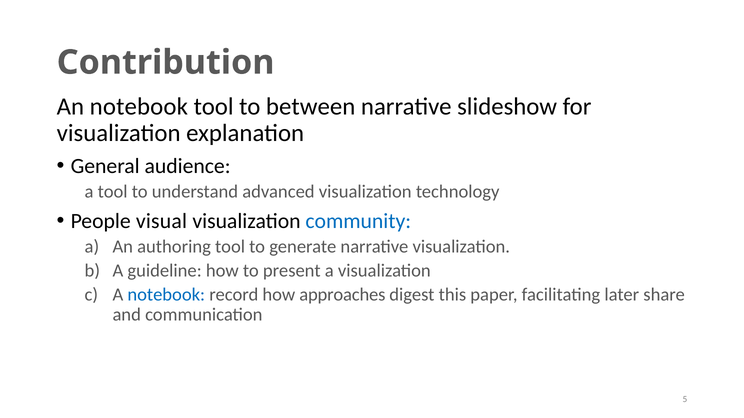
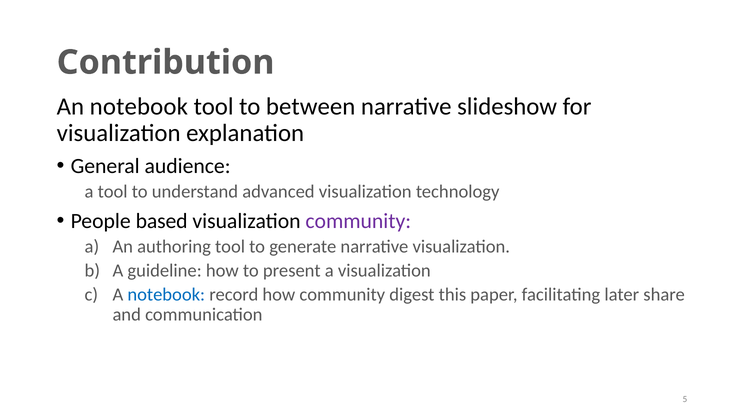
visual: visual -> based
community at (358, 221) colour: blue -> purple
how approaches: approaches -> community
